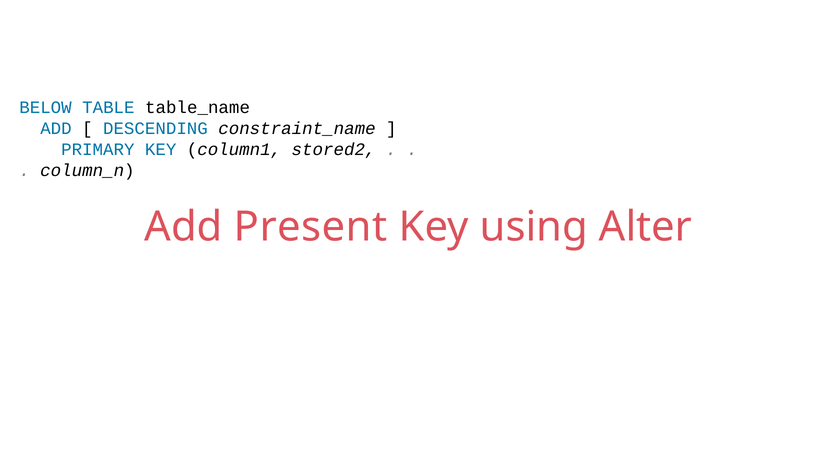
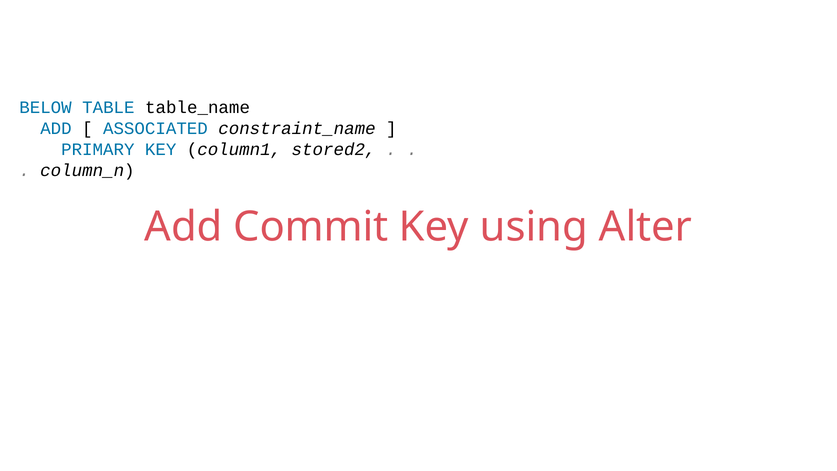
DESCENDING: DESCENDING -> ASSOCIATED
Present: Present -> Commit
